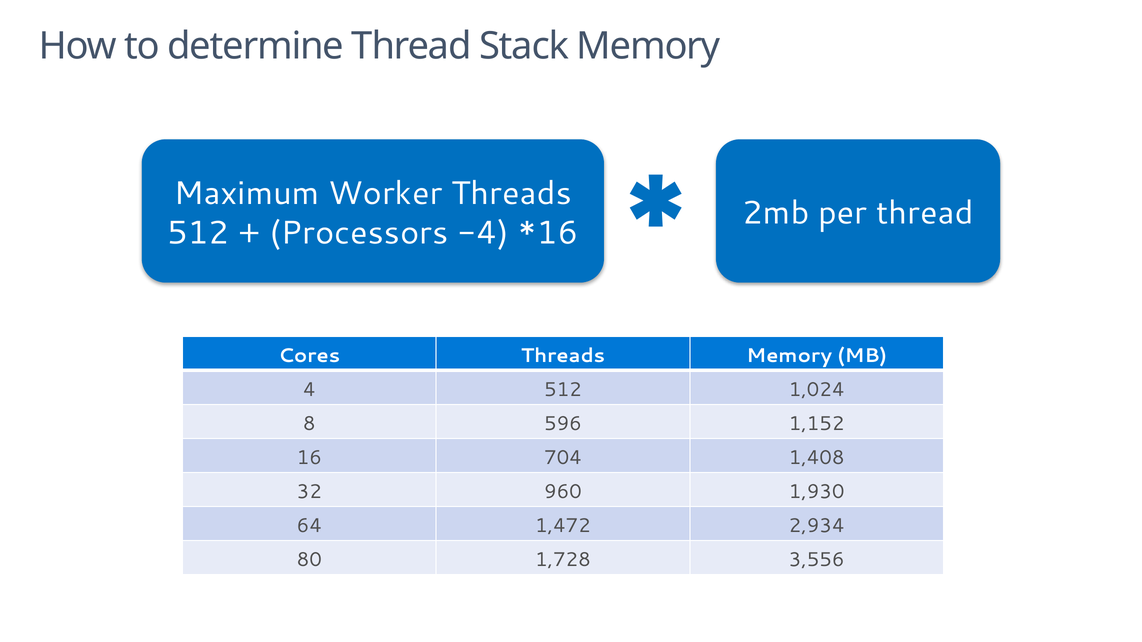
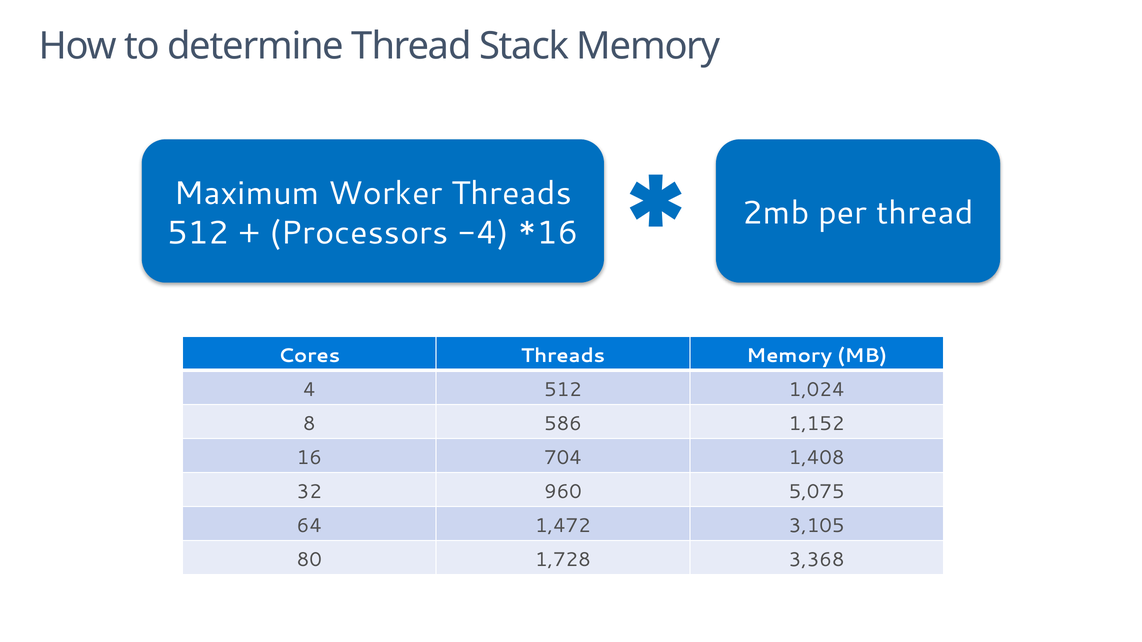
596: 596 -> 586
1,930: 1,930 -> 5,075
2,934: 2,934 -> 3,105
3,556: 3,556 -> 3,368
